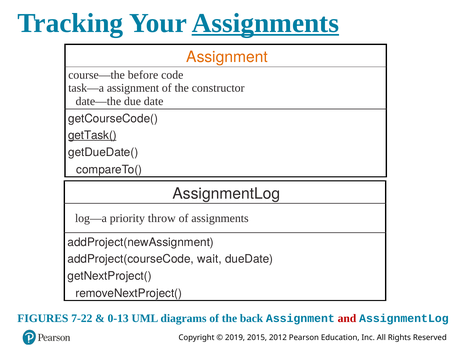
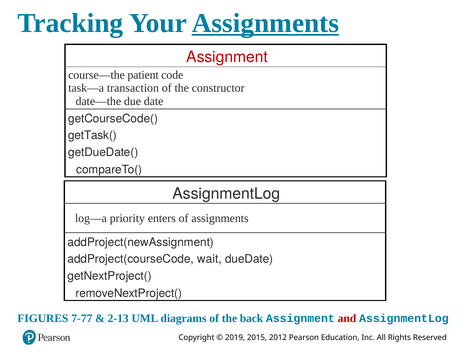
Assignment at (227, 57) colour: orange -> red
before: before -> patient
task—a assignment: assignment -> transaction
getTask( underline: present -> none
throw: throw -> enters
7-22: 7-22 -> 7-77
0-13: 0-13 -> 2-13
